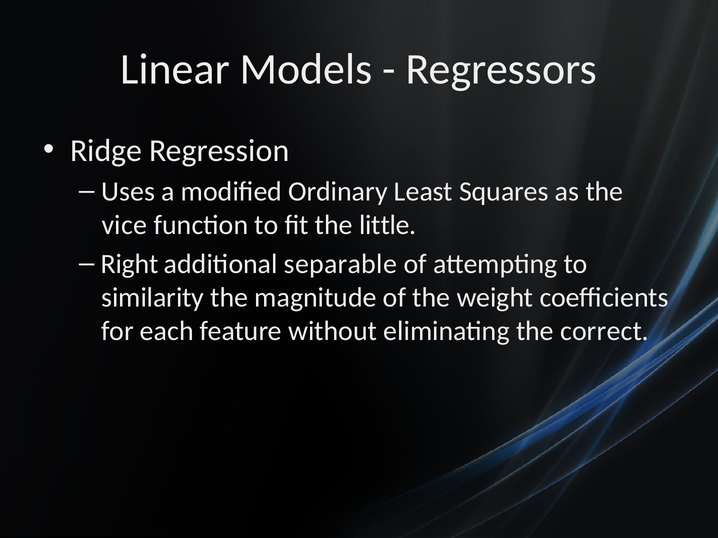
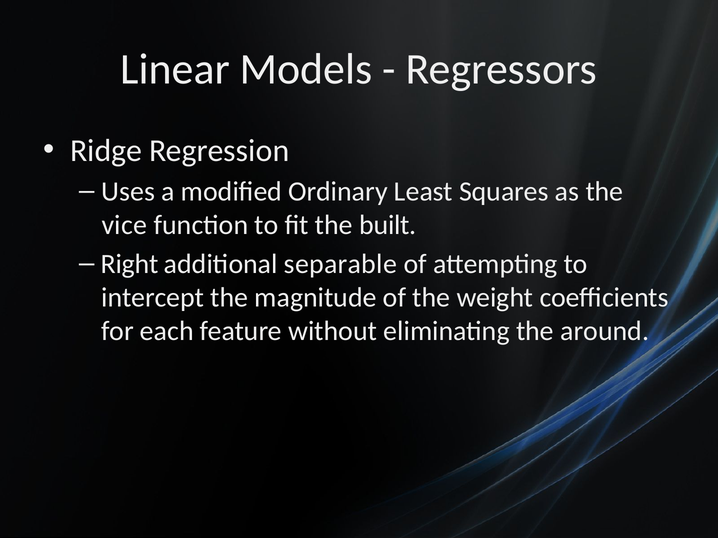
little: little -> built
similarity: similarity -> intercept
correct: correct -> around
